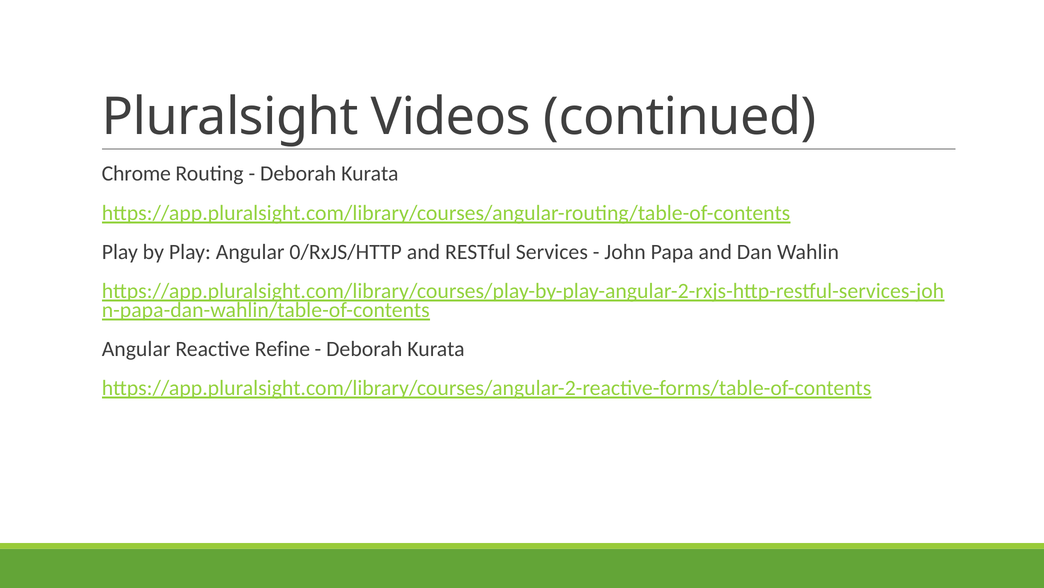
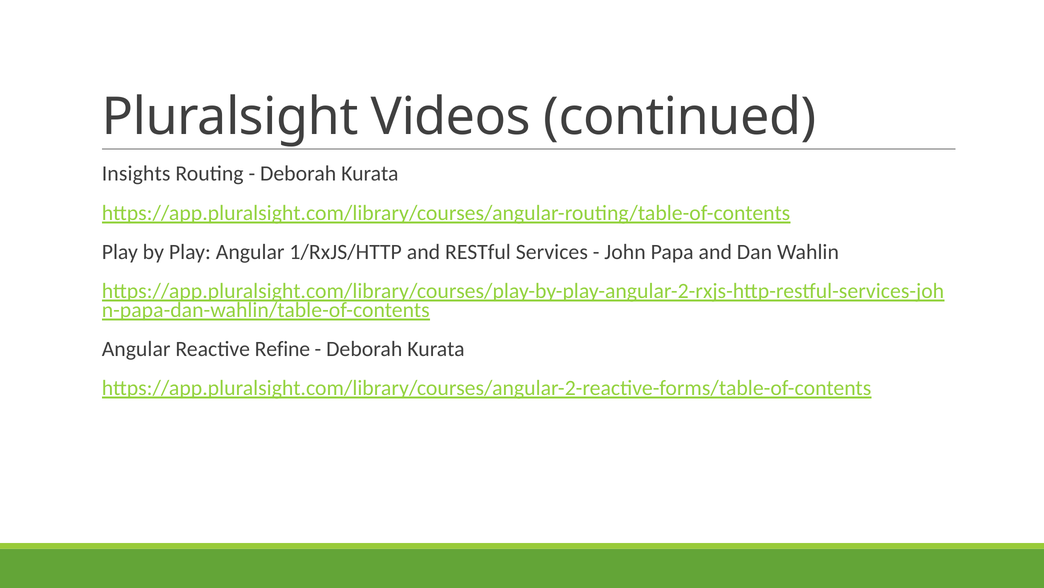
Chrome: Chrome -> Insights
0/RxJS/HTTP: 0/RxJS/HTTP -> 1/RxJS/HTTP
